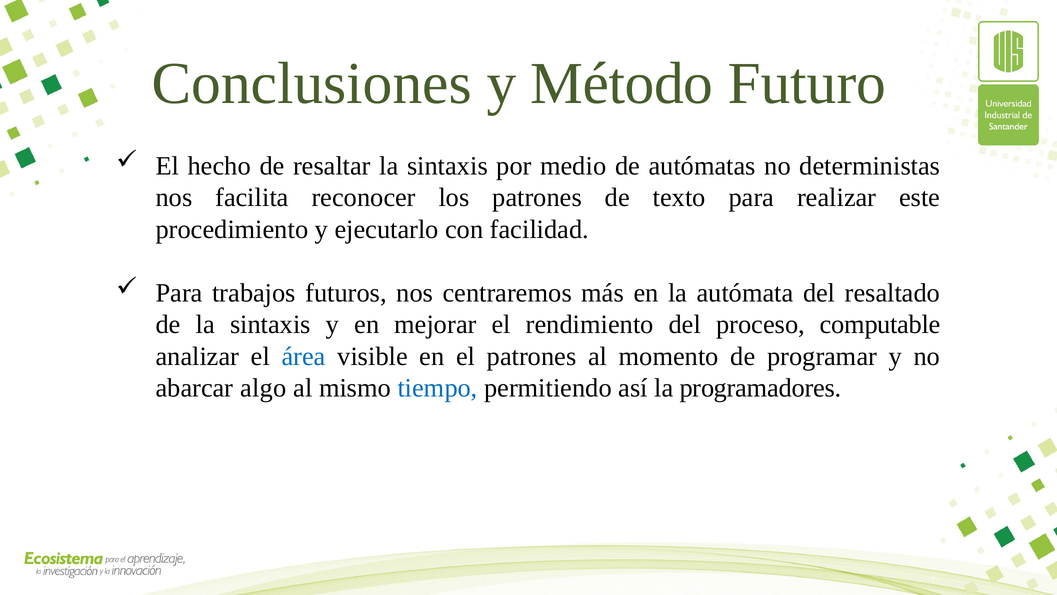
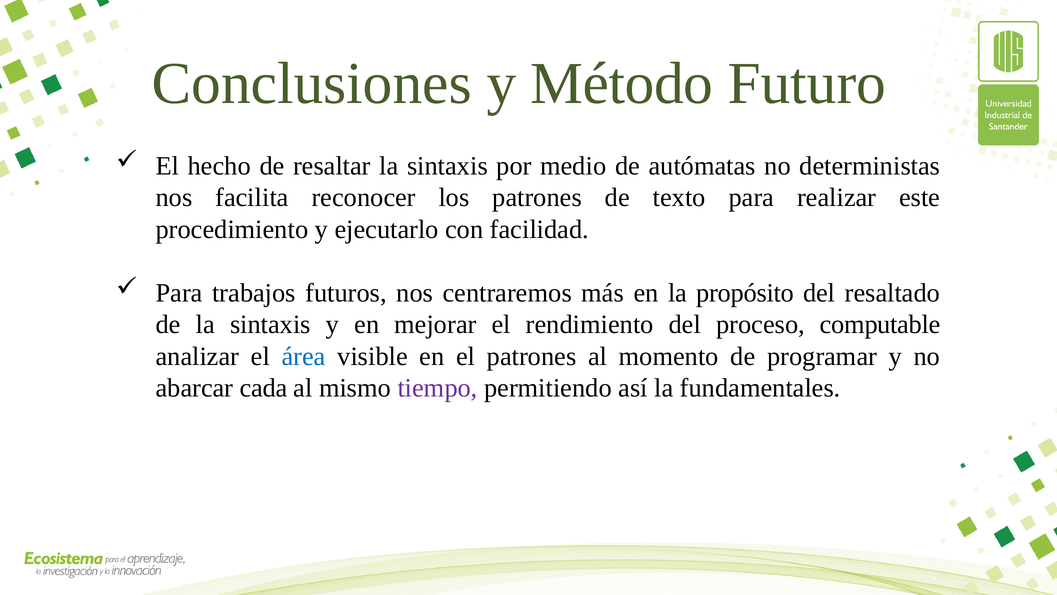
autómata: autómata -> propósito
algo: algo -> cada
tiempo colour: blue -> purple
programadores: programadores -> fundamentales
